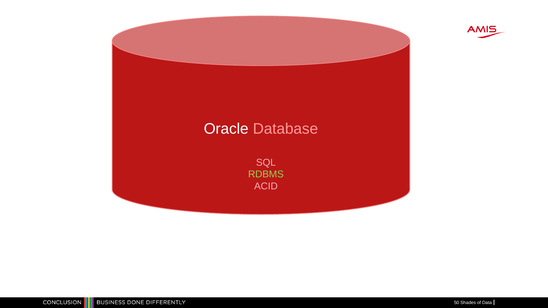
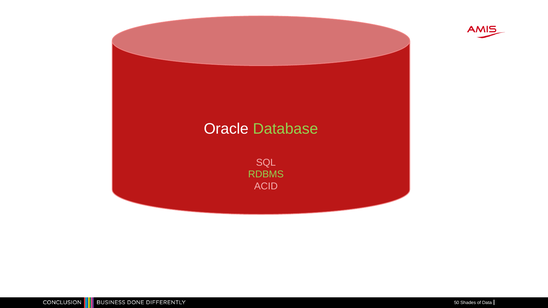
Database colour: pink -> light green
